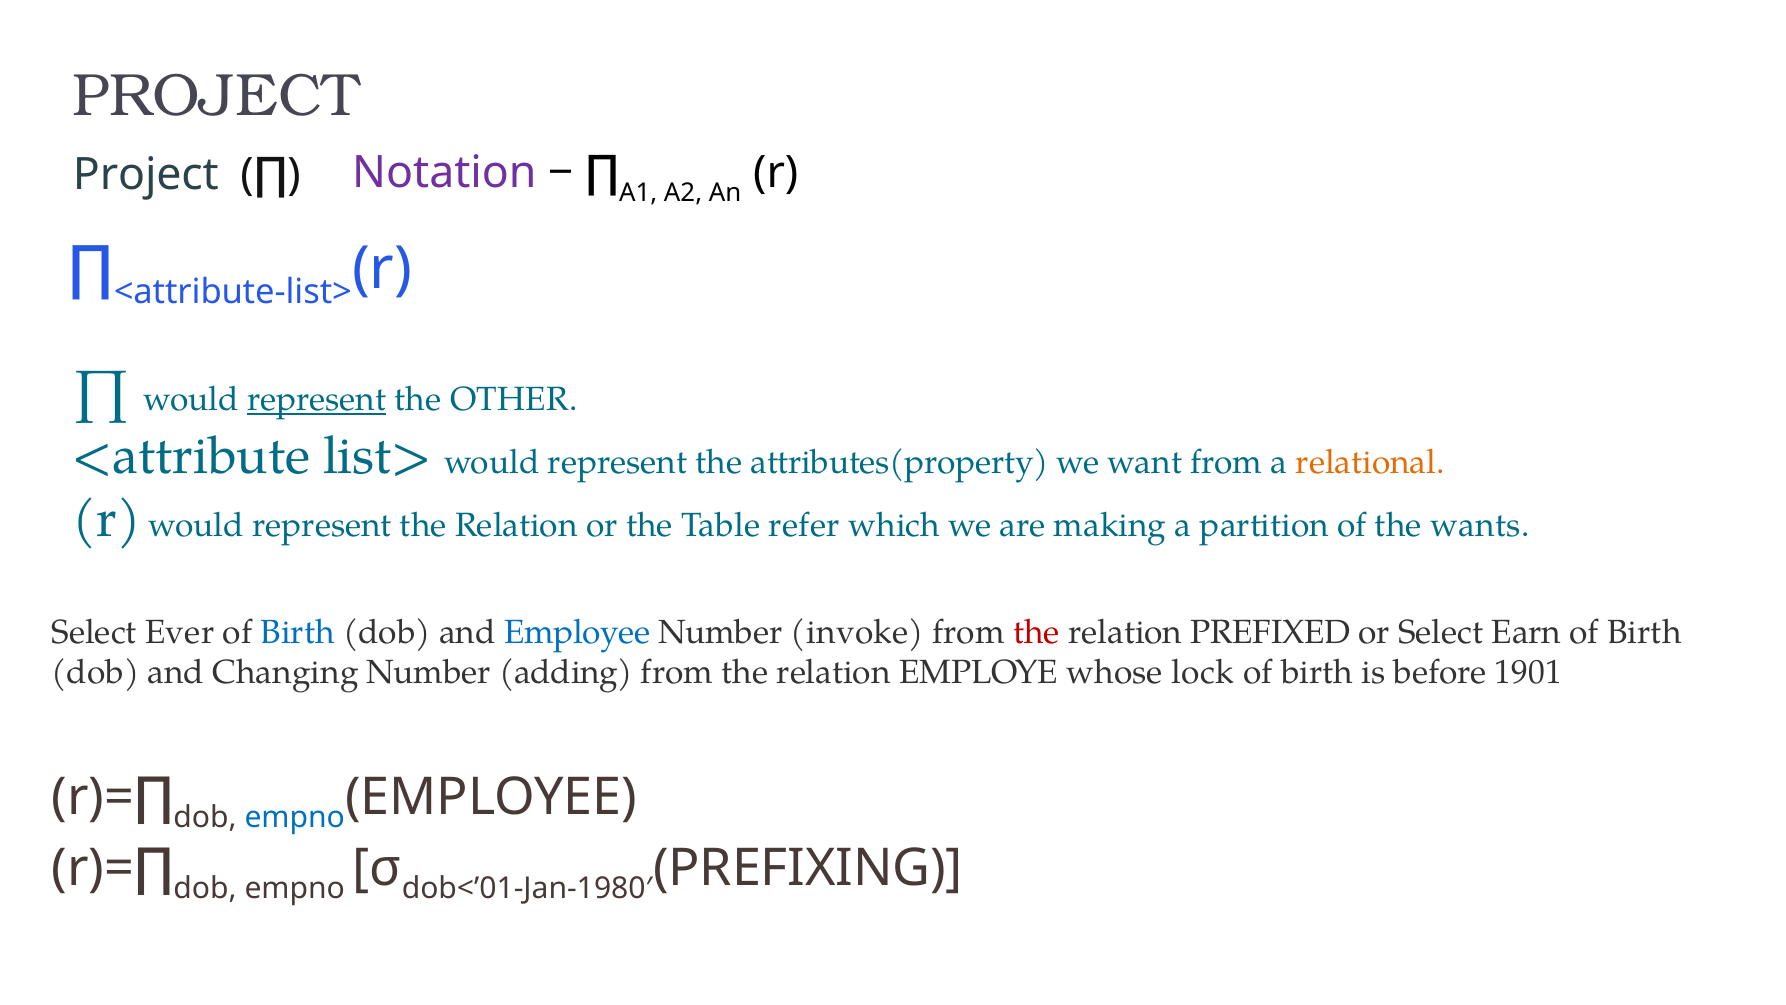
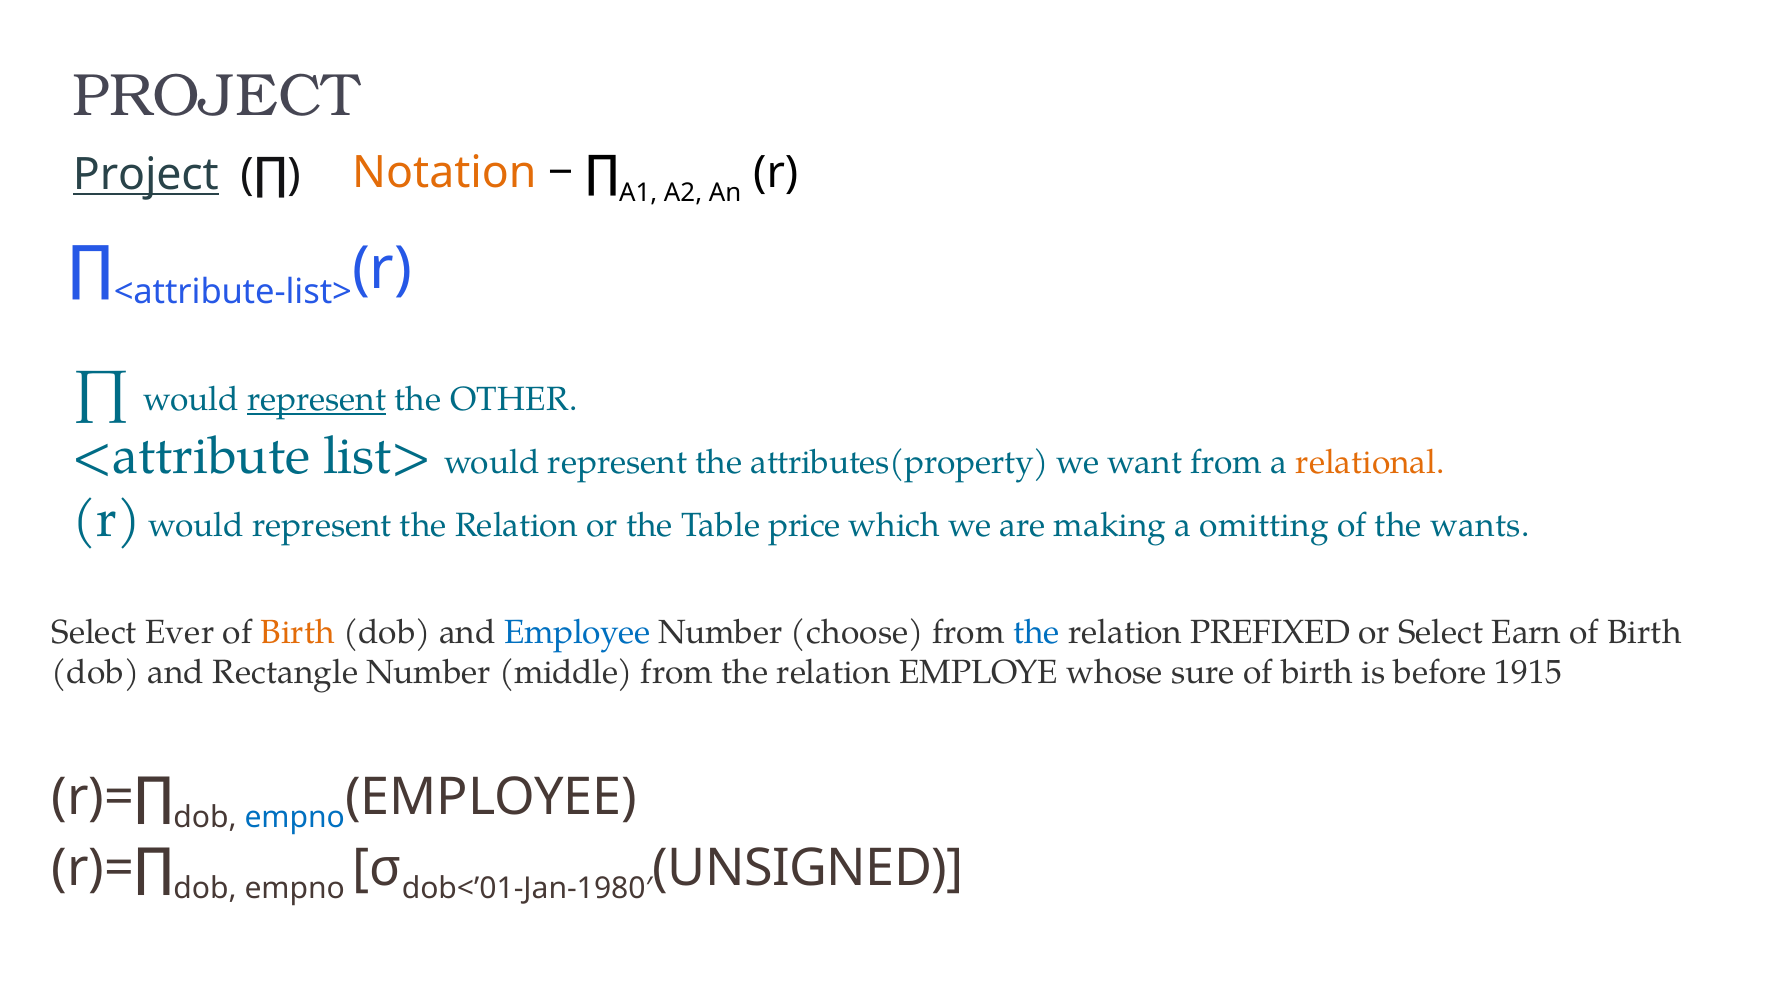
Notation colour: purple -> orange
Project at (146, 175) underline: none -> present
refer: refer -> price
partition: partition -> omitting
Birth at (298, 632) colour: blue -> orange
invoke: invoke -> choose
the at (1037, 632) colour: red -> blue
Changing: Changing -> Rectangle
adding: adding -> middle
lock: lock -> sure
1901: 1901 -> 1915
PREFIXING: PREFIXING -> UNSIGNED
